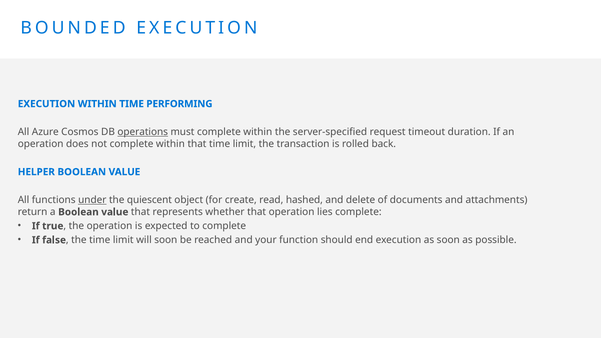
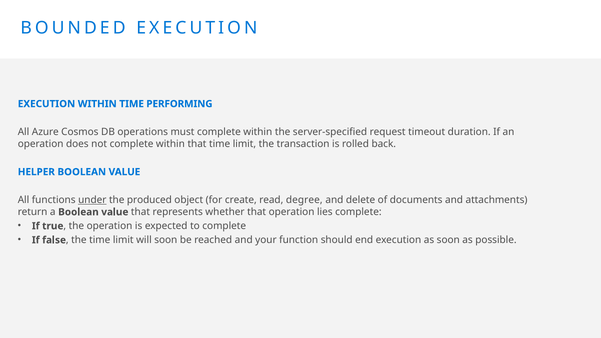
operations underline: present -> none
quiescent: quiescent -> produced
hashed: hashed -> degree
